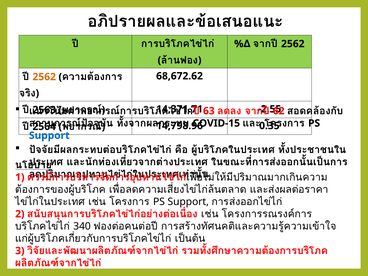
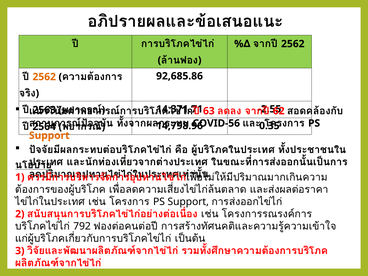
68,672.62: 68,672.62 -> 92,685.86
COVID-15: COVID-15 -> COVID-56
Support at (49, 136) colour: blue -> orange
340: 340 -> 792
